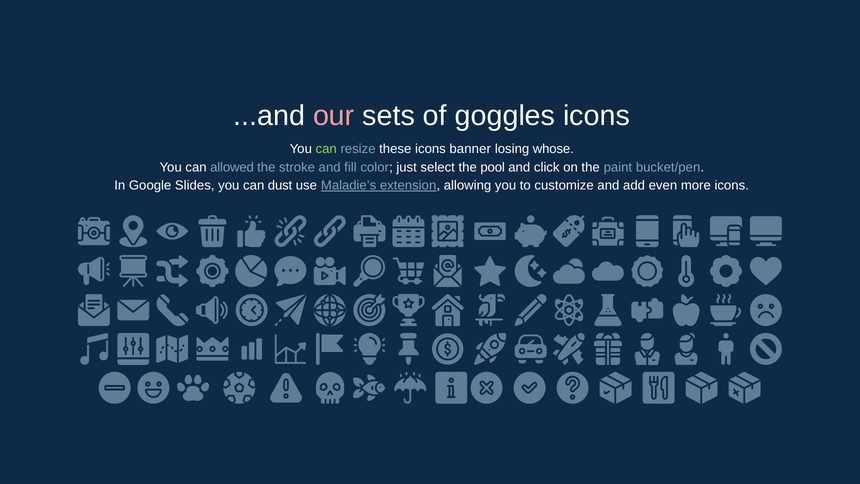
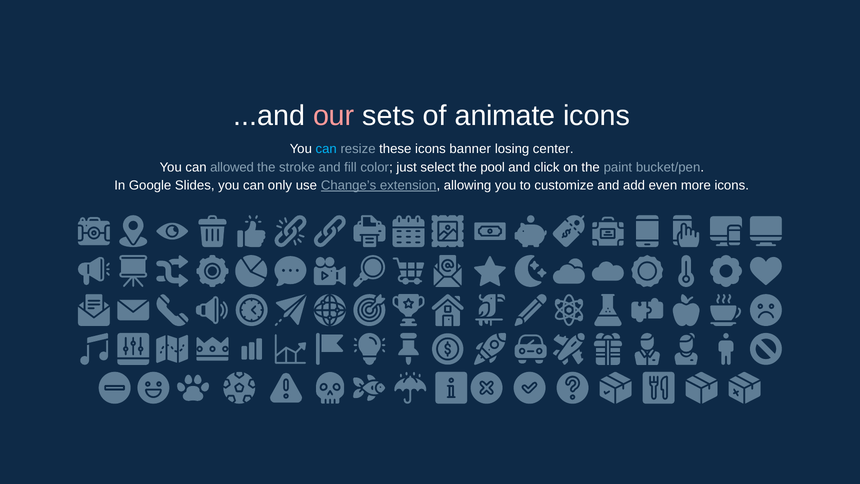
goggles: goggles -> animate
can at (326, 149) colour: light green -> light blue
whose: whose -> center
dust: dust -> only
Maladie’s: Maladie’s -> Change’s
